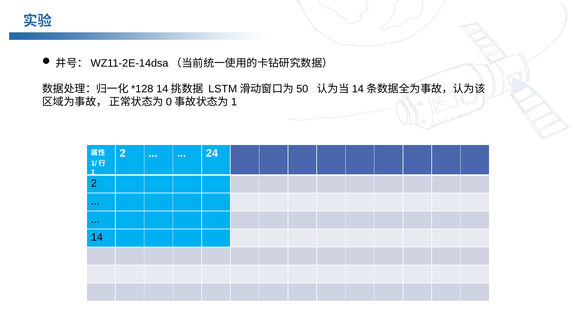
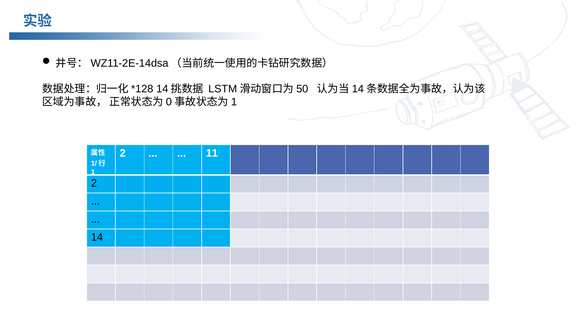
24: 24 -> 11
